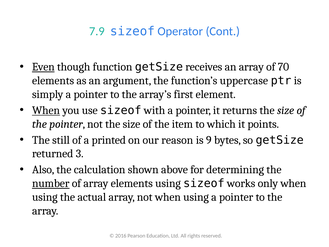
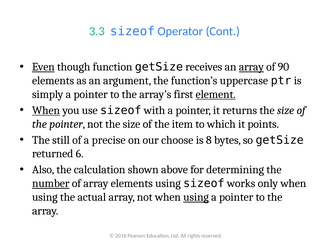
7.9: 7.9 -> 3.3
array at (251, 67) underline: none -> present
70: 70 -> 90
element underline: none -> present
printed: printed -> precise
reason: reason -> choose
9: 9 -> 8
3: 3 -> 6
using at (196, 197) underline: none -> present
